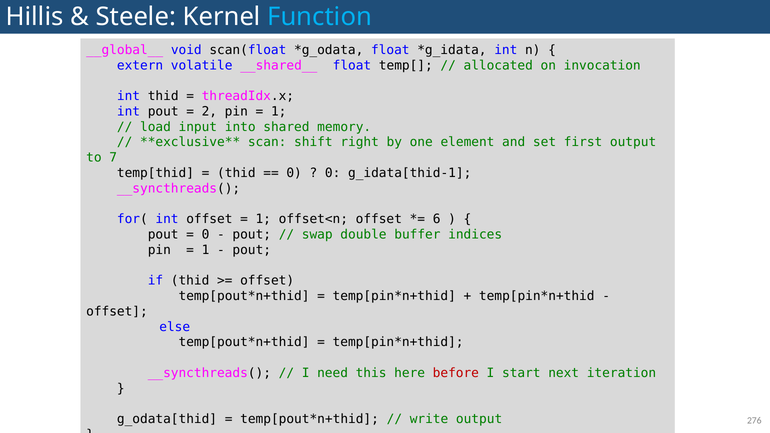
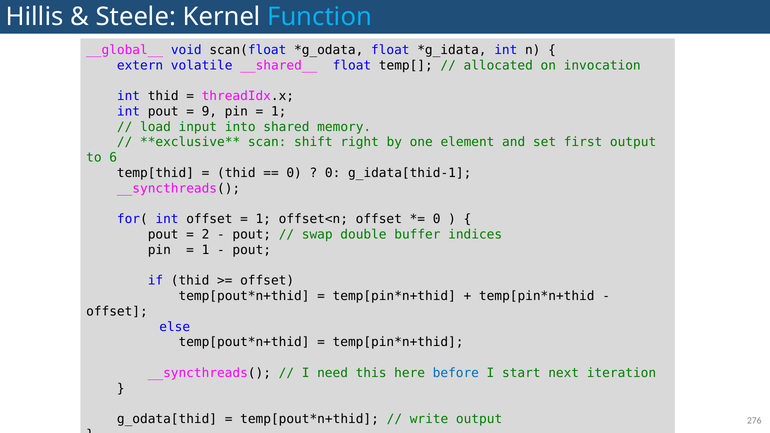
2: 2 -> 9
7: 7 -> 6
6 at (437, 219): 6 -> 0
0 at (206, 235): 0 -> 2
before colour: red -> blue
